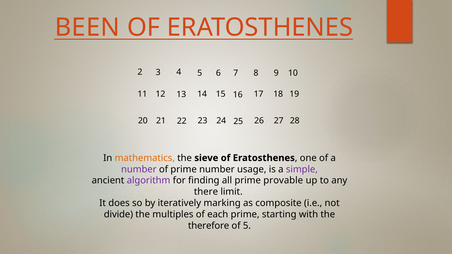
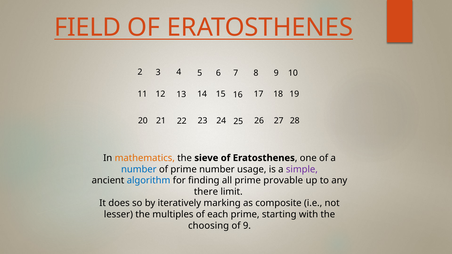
BEEN: BEEN -> FIELD
number at (139, 169) colour: purple -> blue
algorithm colour: purple -> blue
divide: divide -> lesser
therefore: therefore -> choosing
of 5: 5 -> 9
